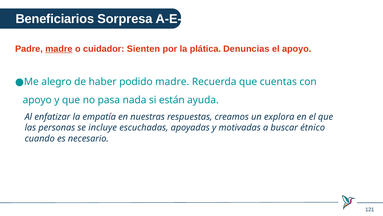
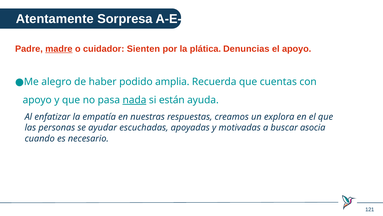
Beneficiarios: Beneficiarios -> Atentamente
podido madre: madre -> amplia
nada underline: none -> present
incluye: incluye -> ayudar
étnico: étnico -> asocia
